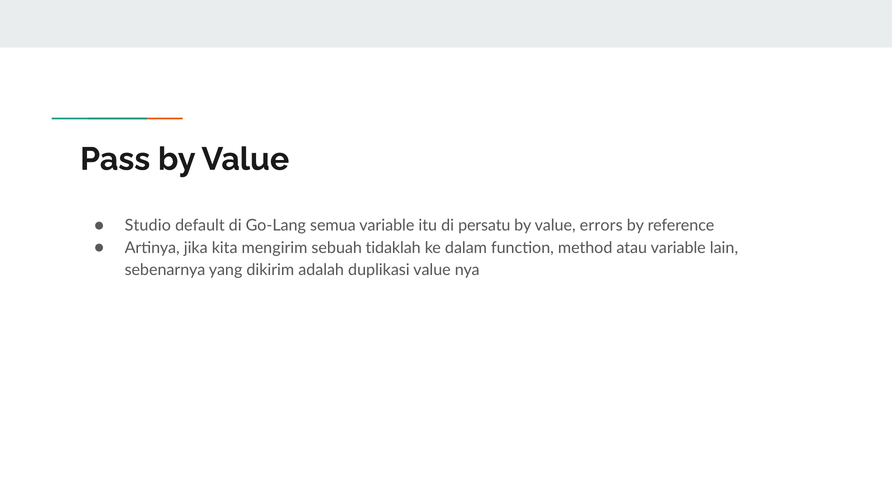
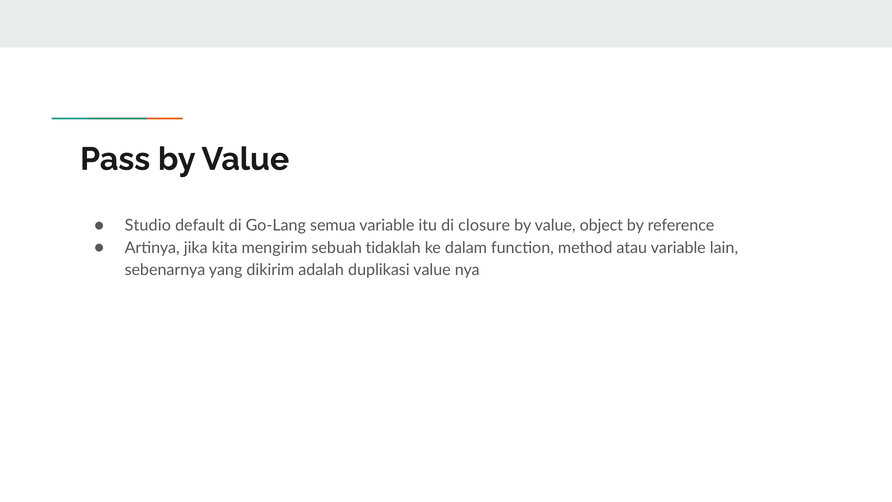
persatu: persatu -> closure
errors: errors -> object
